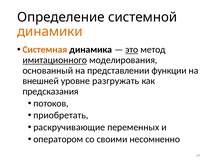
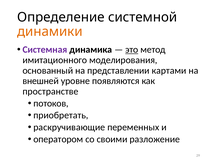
Системная colour: orange -> purple
имитационного underline: present -> none
функции: функции -> картами
разгружать: разгружать -> появляются
предсказания: предсказания -> пространстве
несомненно: несомненно -> разложение
